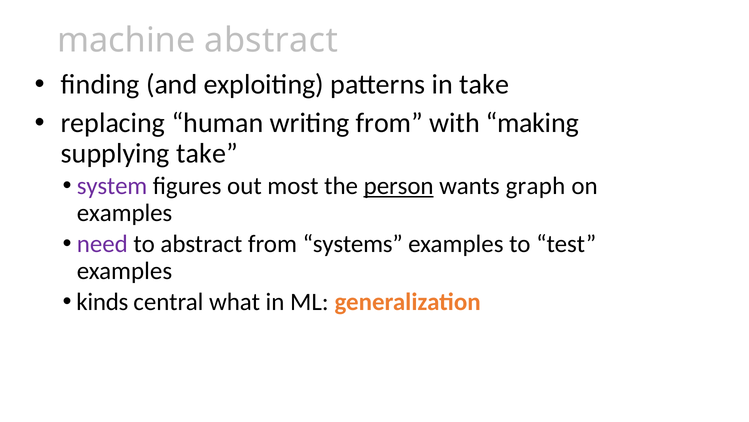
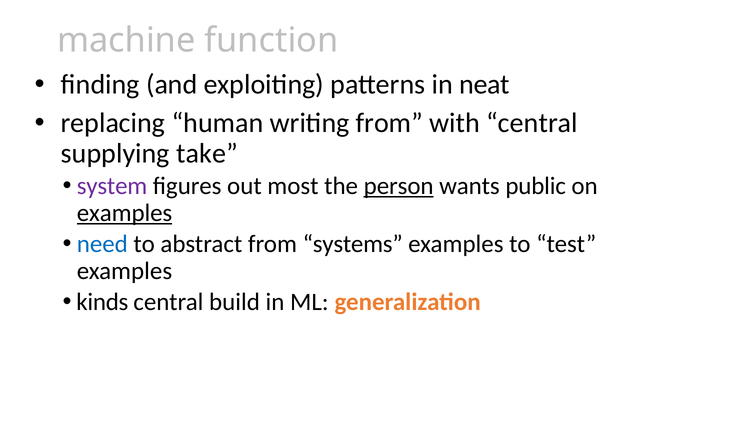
machine abstract: abstract -> function
in take: take -> neat
with making: making -> central
graph: graph -> public
examples at (125, 213) underline: none -> present
need colour: purple -> blue
what: what -> build
